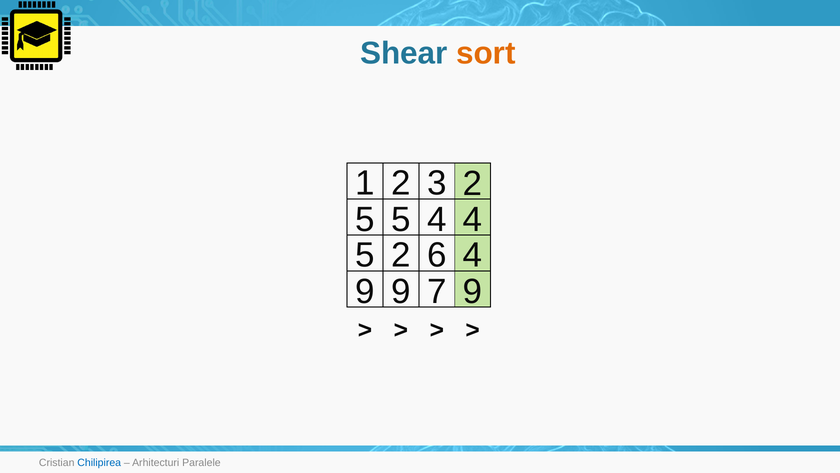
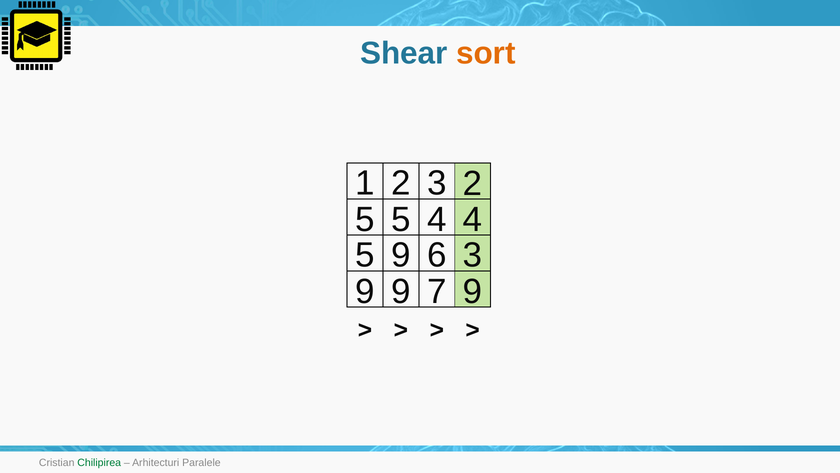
5 2: 2 -> 9
6 4: 4 -> 3
Chilipirea colour: blue -> green
